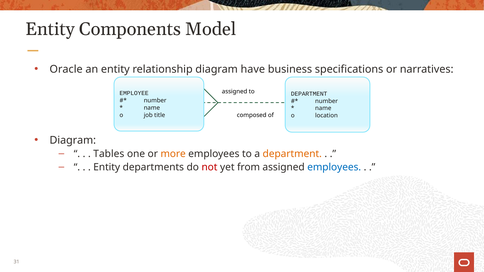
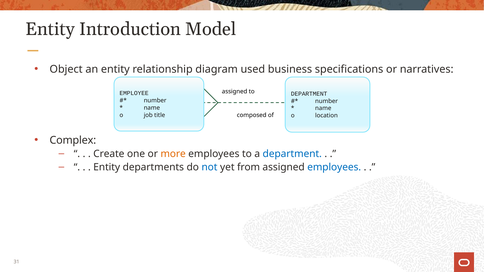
Components: Components -> Introduction
Oracle: Oracle -> Object
have: have -> used
Diagram at (73, 140): Diagram -> Complex
Tables: Tables -> Create
department at (292, 154) colour: orange -> blue
not colour: red -> blue
